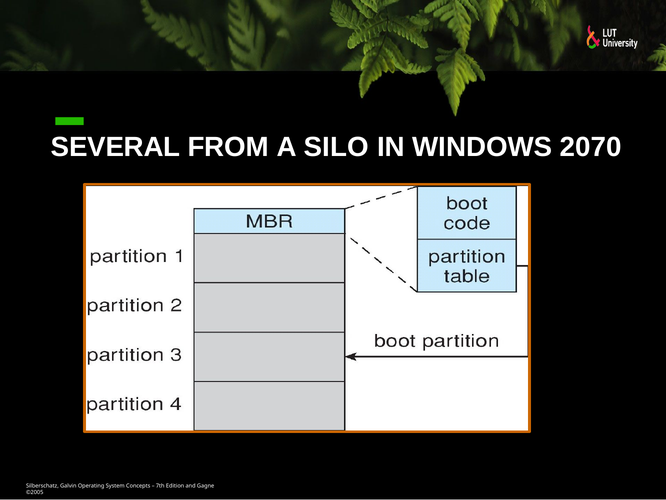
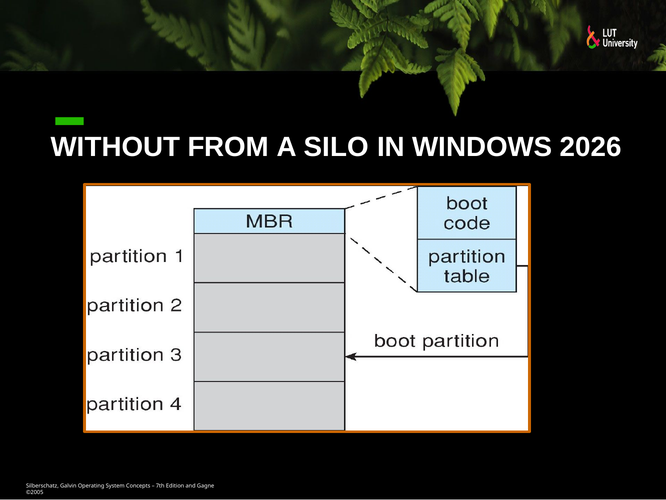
SEVERAL: SEVERAL -> WITHOUT
2070: 2070 -> 2026
